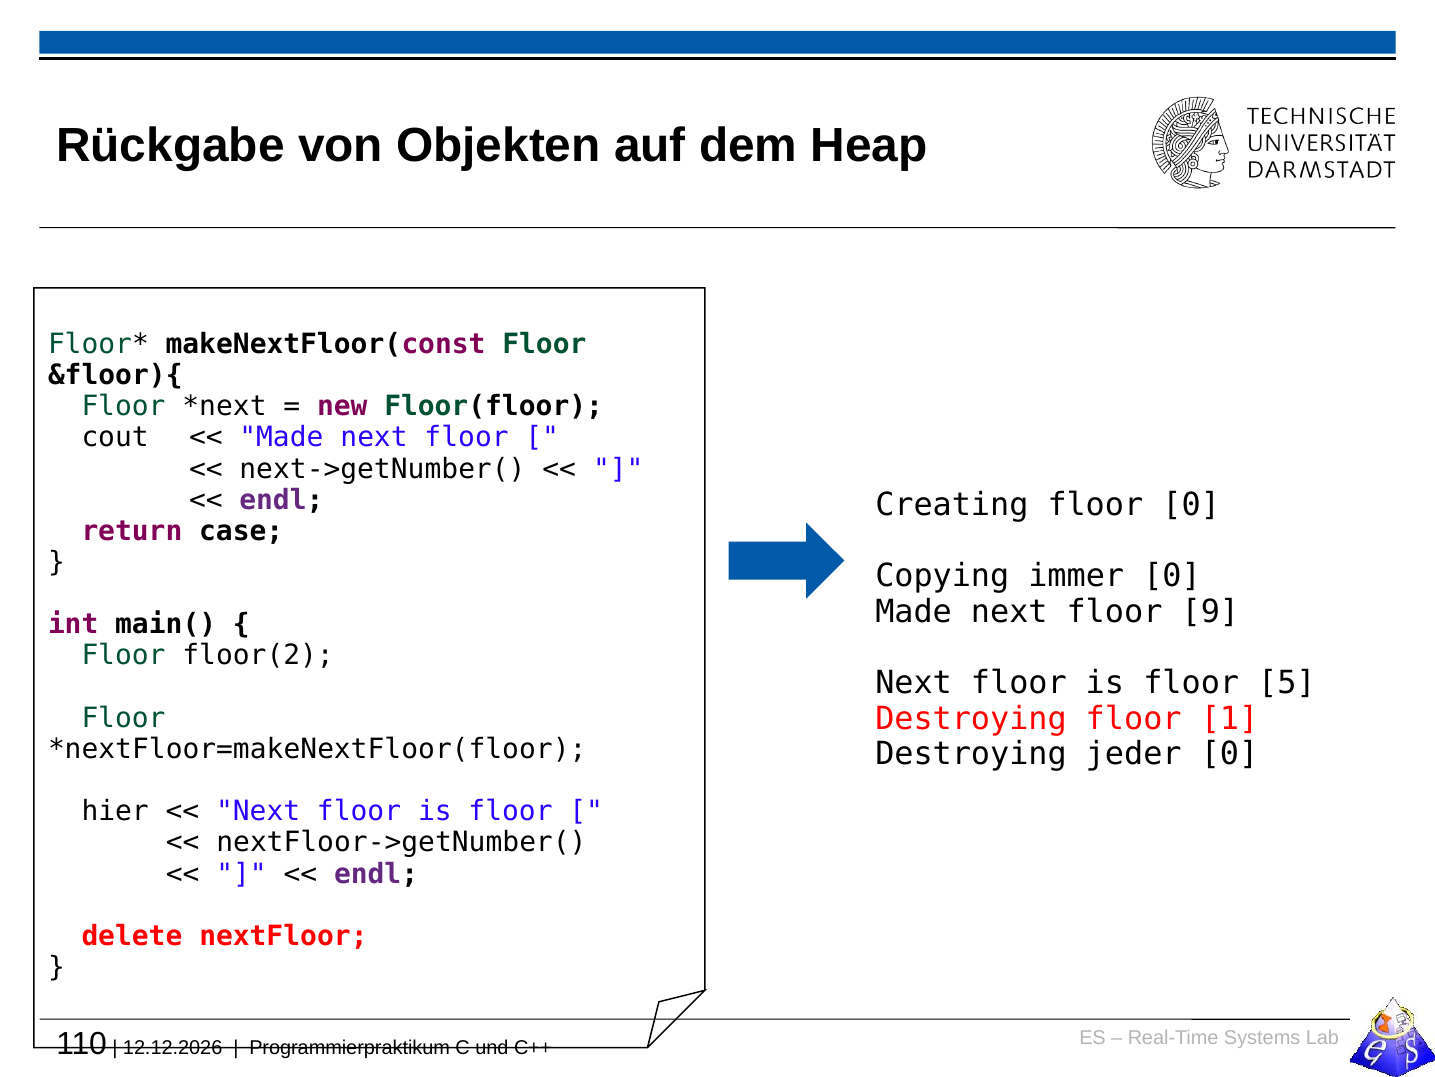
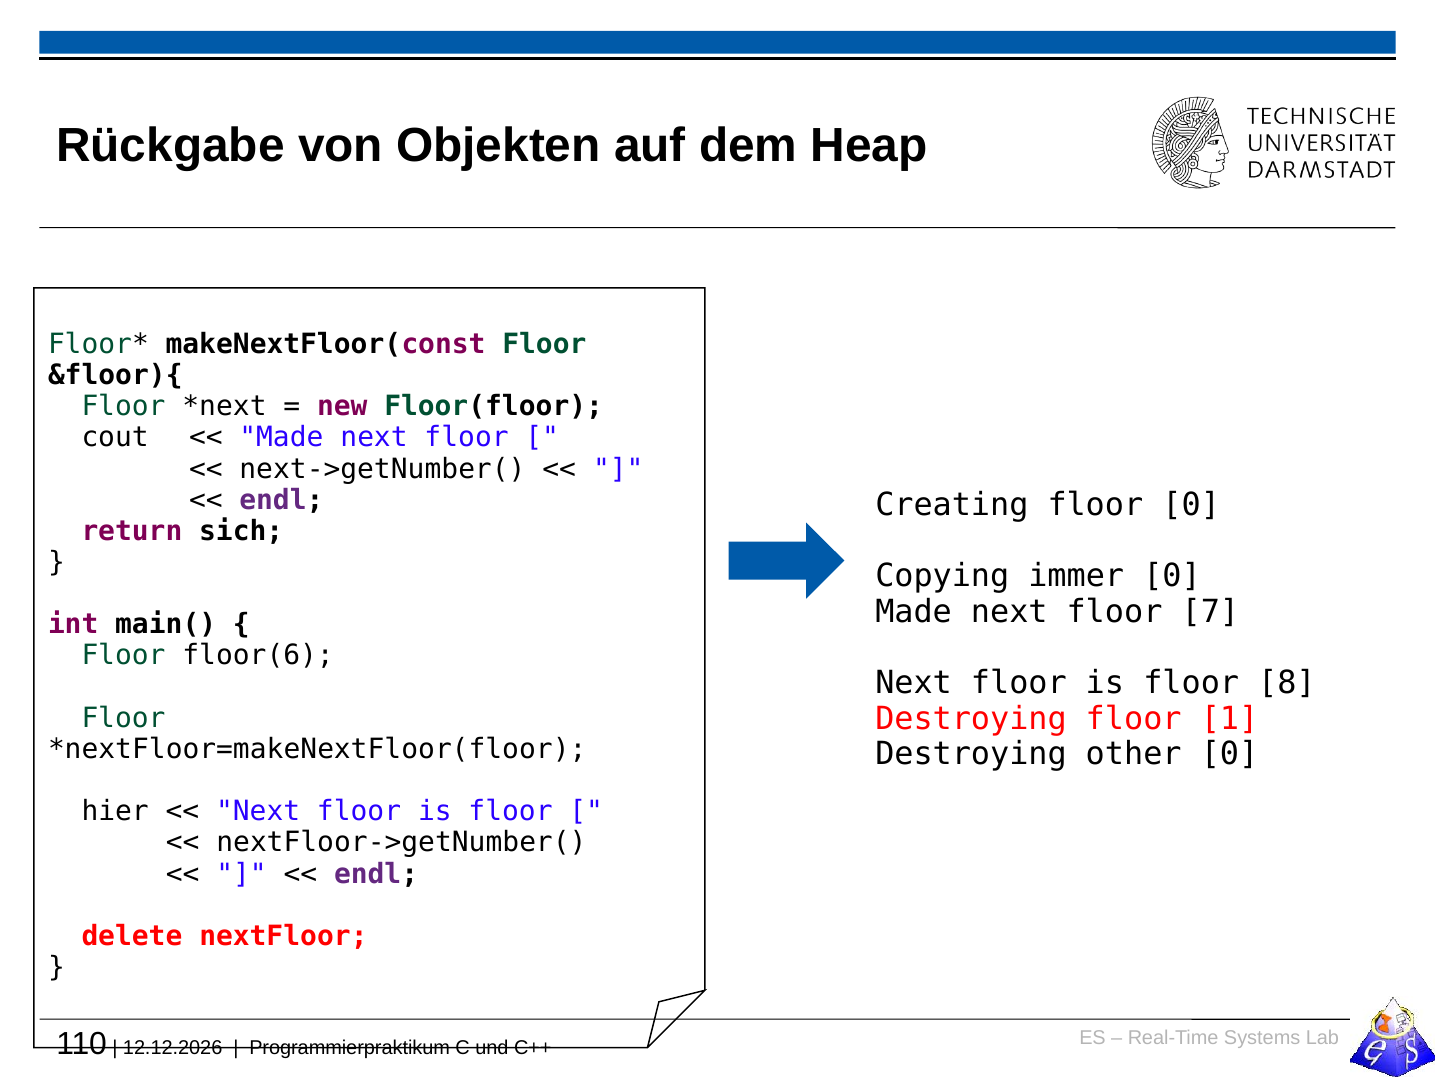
case: case -> sich
9: 9 -> 7
floor(2: floor(2 -> floor(6
5: 5 -> 8
jeder: jeder -> other
